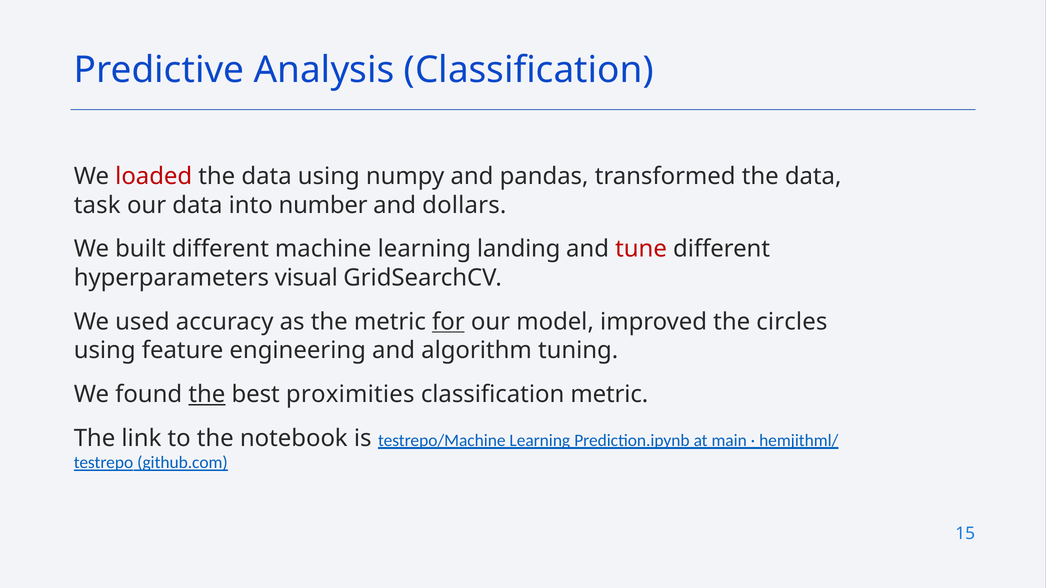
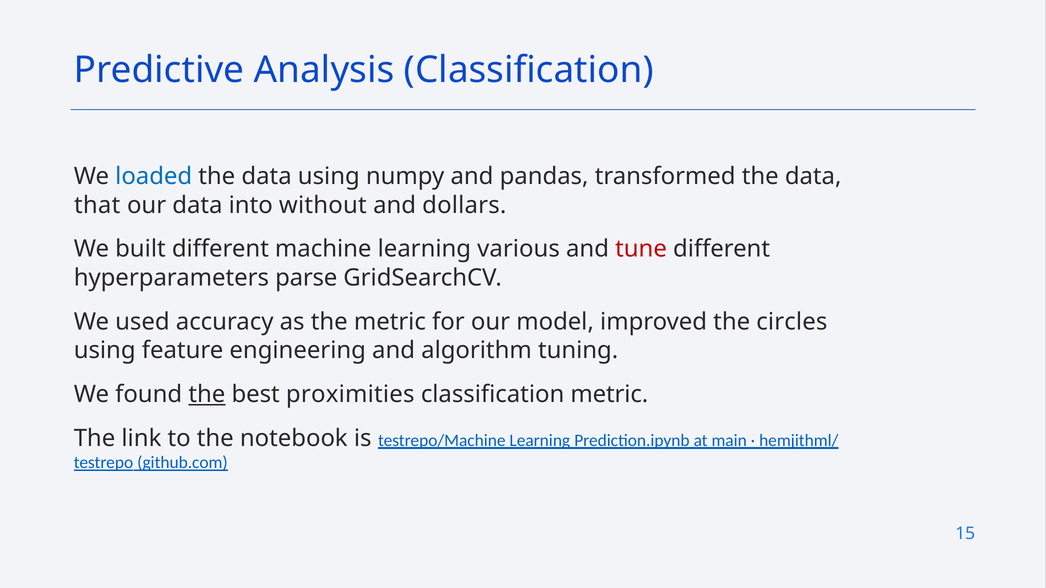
loaded colour: red -> blue
task: task -> that
number: number -> without
landing: landing -> various
visual: visual -> parse
for underline: present -> none
